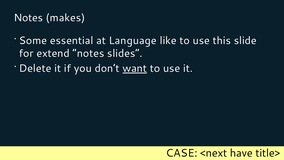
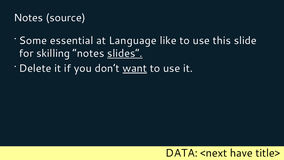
makes: makes -> source
extend: extend -> skilling
slides underline: none -> present
CASE: CASE -> DATA
